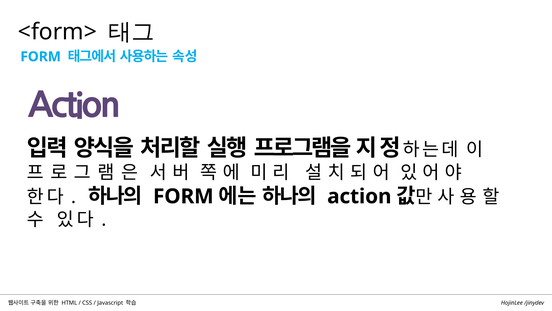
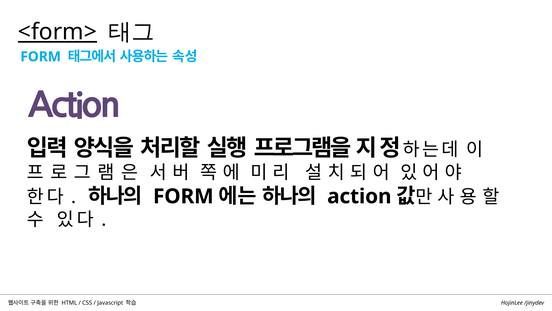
<form> underline: none -> present
